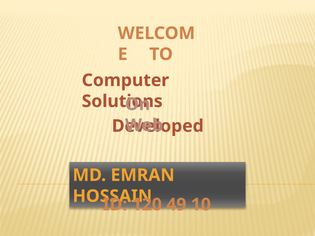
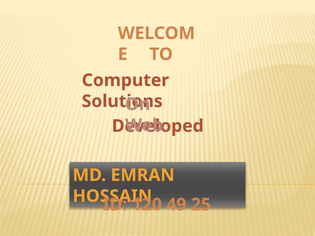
10: 10 -> 25
